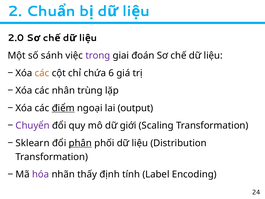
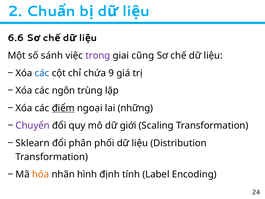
2.0: 2.0 -> 6.6
đoán: đoán -> cũng
các at (42, 73) colour: orange -> blue
6: 6 -> 9
nhân: nhân -> ngôn
output: output -> những
phân underline: present -> none
hóa colour: purple -> orange
thấy: thấy -> hình
